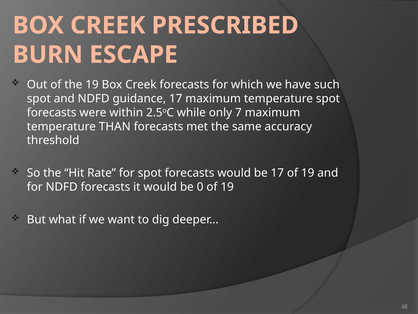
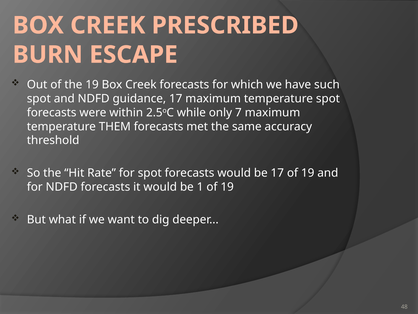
THAN: THAN -> THEM
0: 0 -> 1
